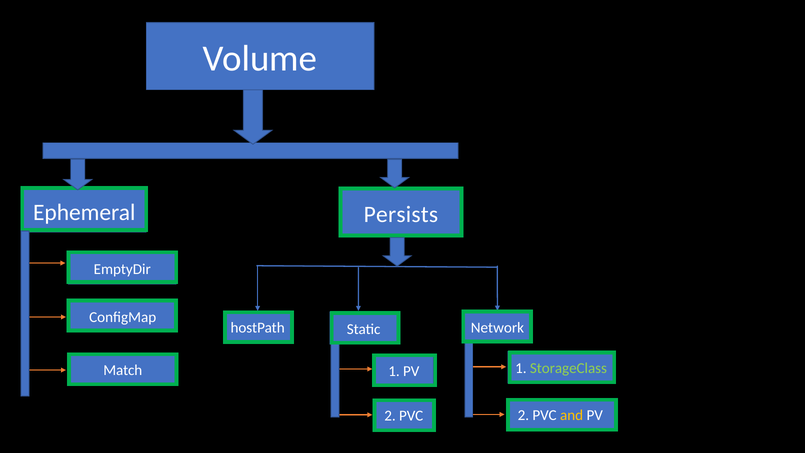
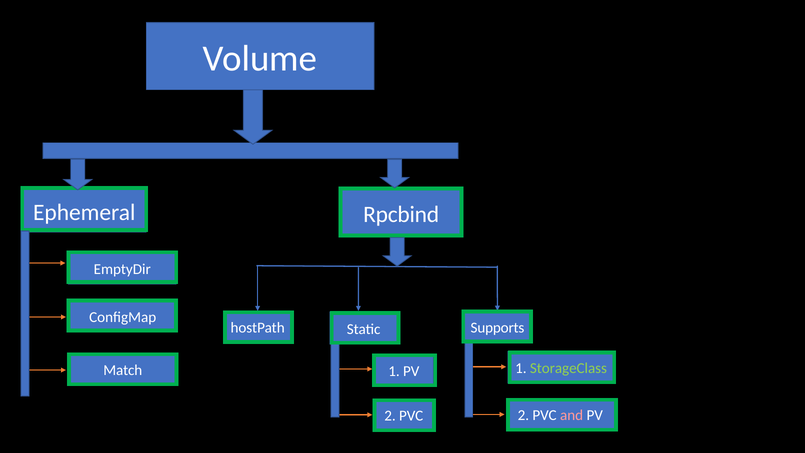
Persists: Persists -> Rpcbind
Network: Network -> Supports
and colour: yellow -> pink
